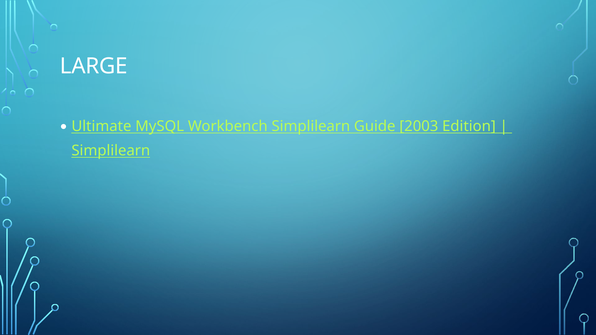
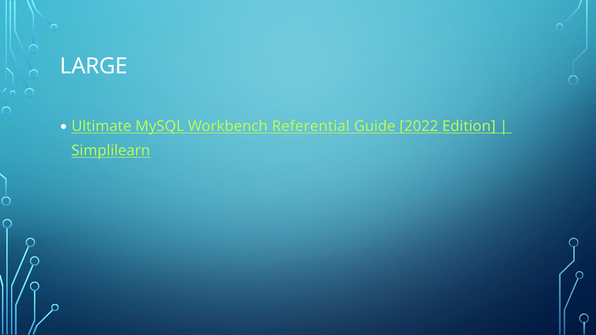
Workbench Simplilearn: Simplilearn -> Referential
2003: 2003 -> 2022
